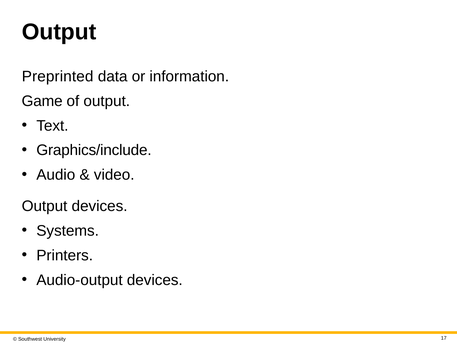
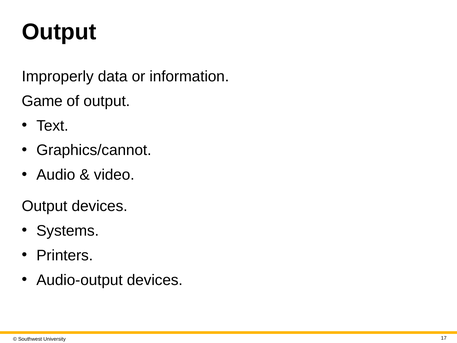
Preprinted: Preprinted -> Improperly
Graphics/include: Graphics/include -> Graphics/cannot
